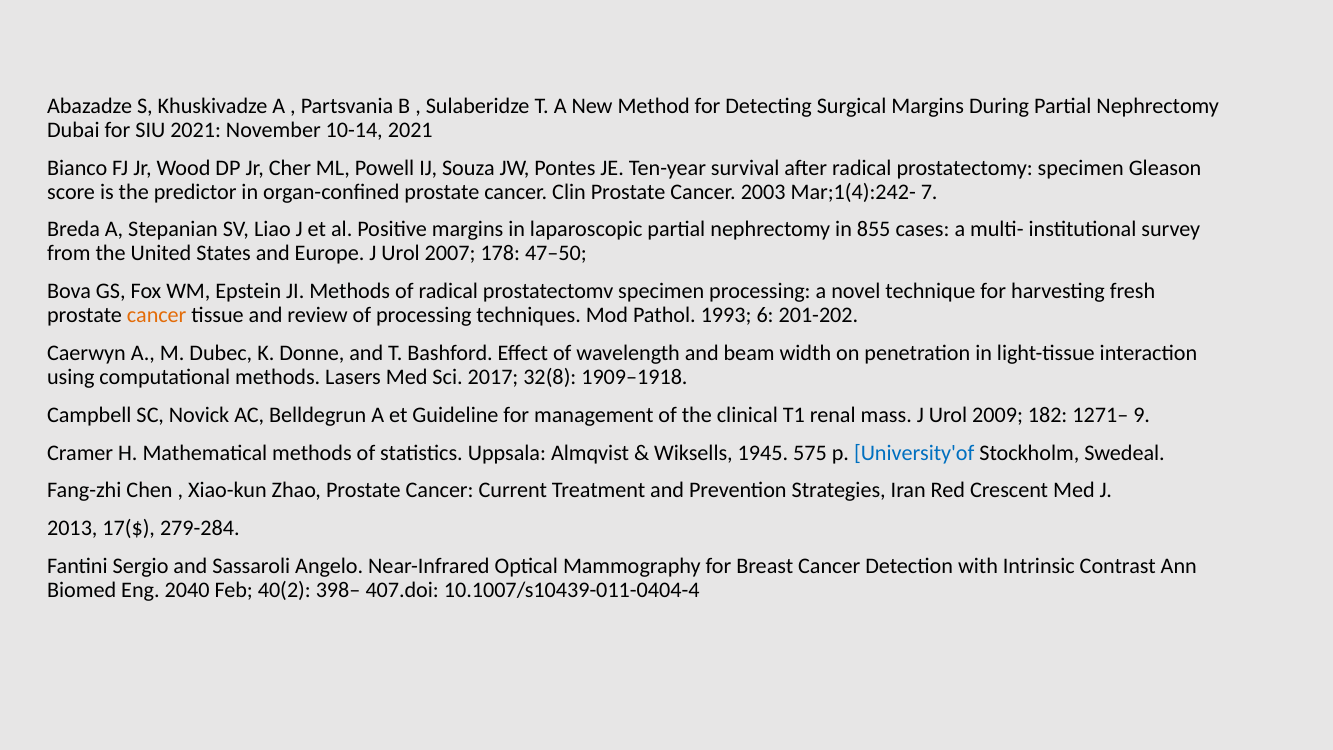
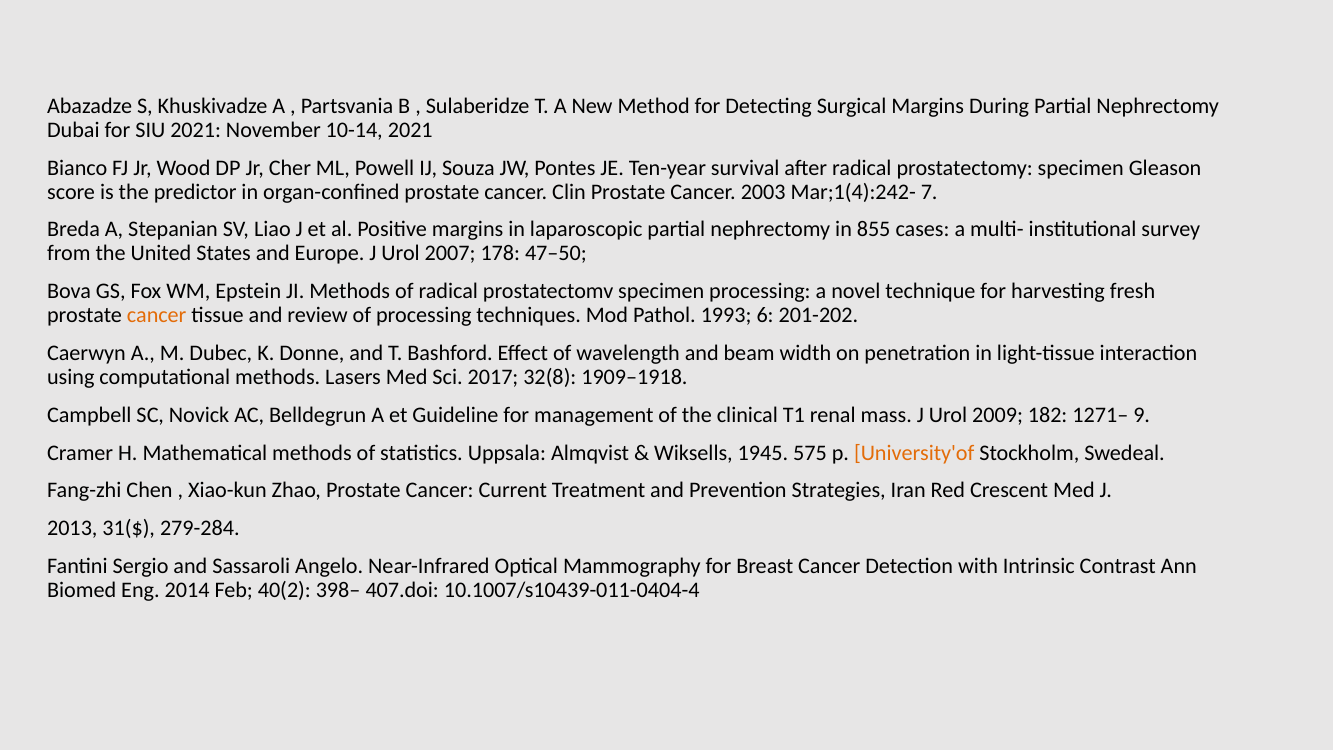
University'of colour: blue -> orange
17($: 17($ -> 31($
2040: 2040 -> 2014
